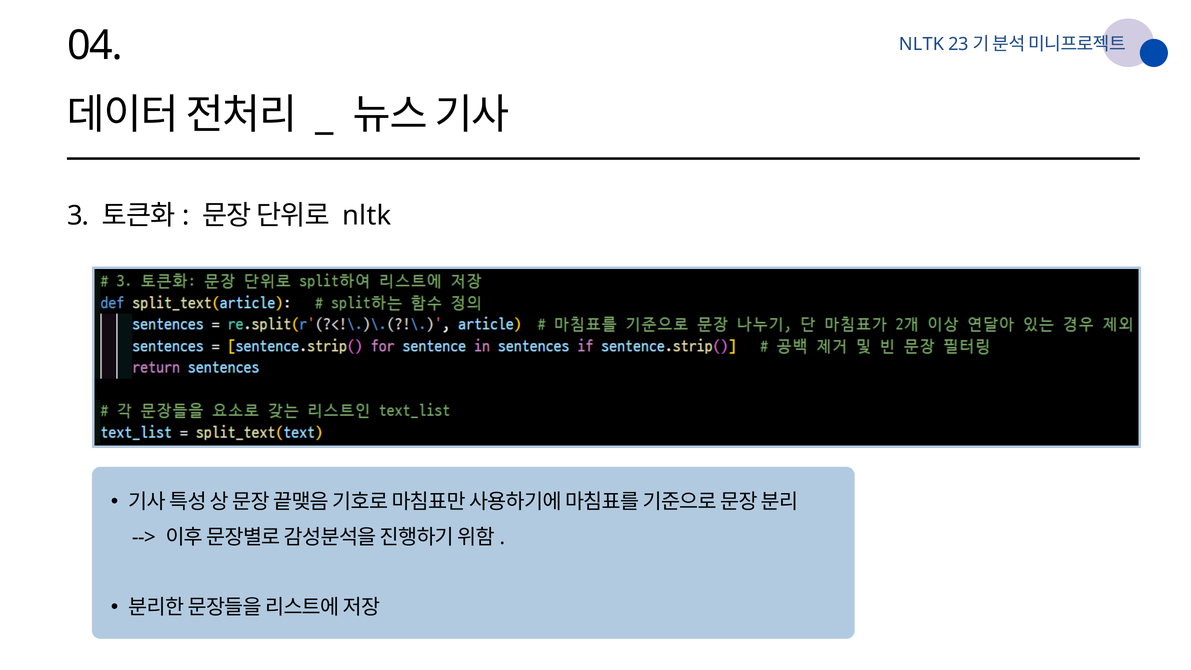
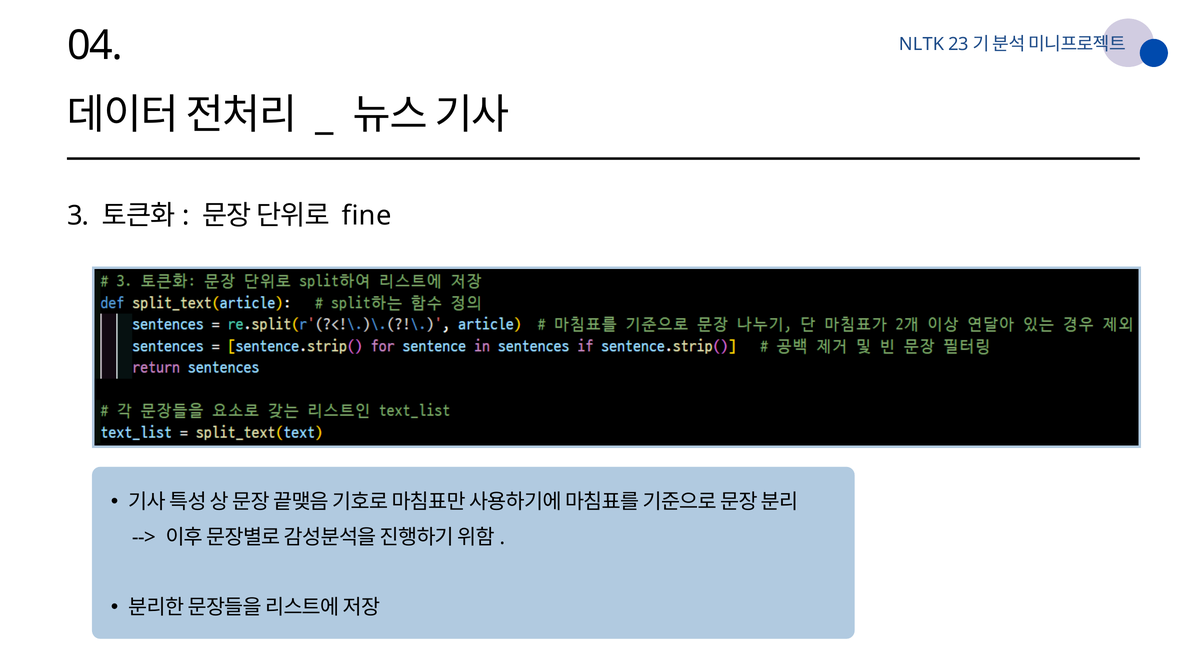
nltk at (367, 216): nltk -> fine
